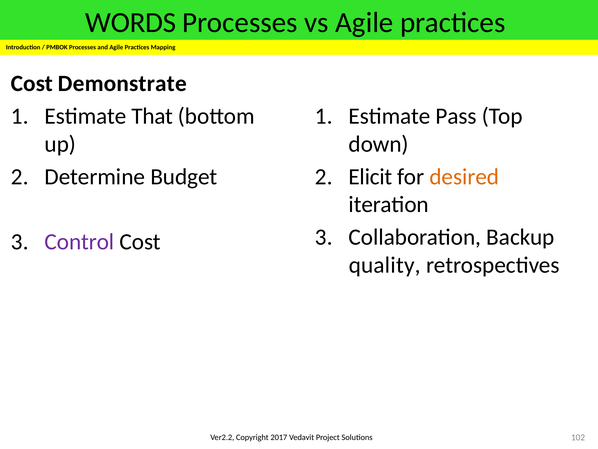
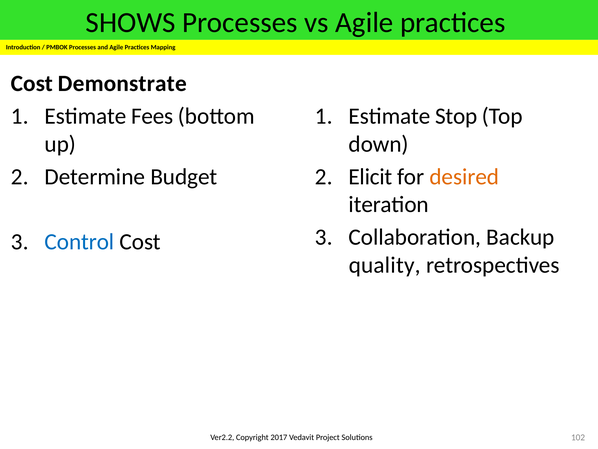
WORDS: WORDS -> SHOWS
That: That -> Fees
Pass: Pass -> Stop
Control colour: purple -> blue
